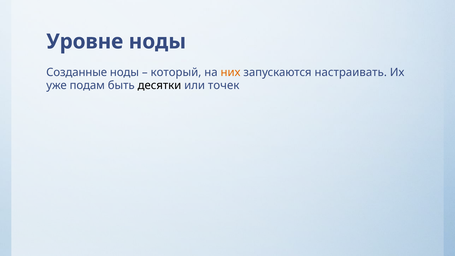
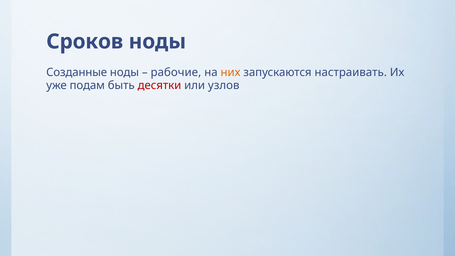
Уровне: Уровне -> Сроков
который: который -> рабочие
десятки colour: black -> red
точек: точек -> узлов
